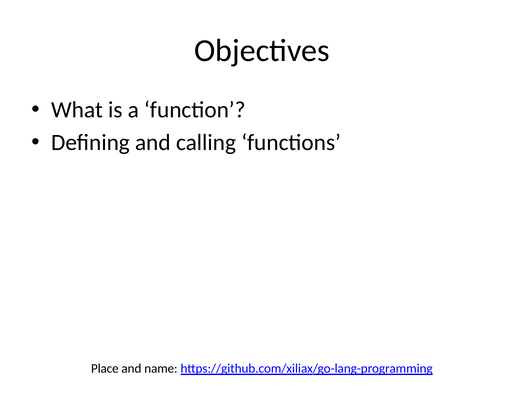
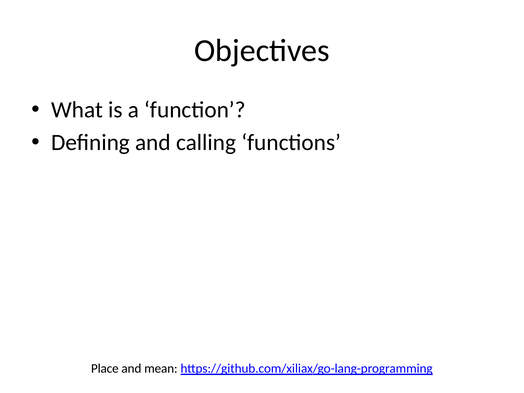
name: name -> mean
